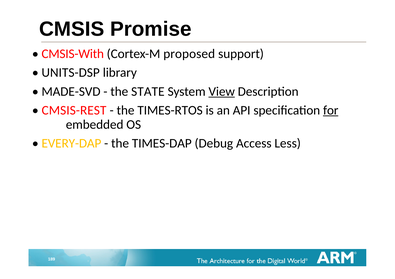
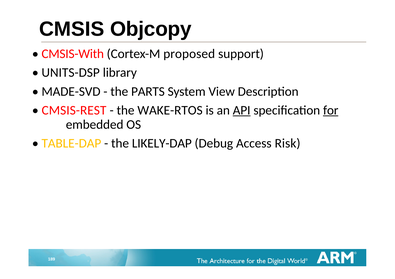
Promise: Promise -> Objcopy
STATE: STATE -> PARTS
View underline: present -> none
TIMES-RTOS: TIMES-RTOS -> WAKE-RTOS
API underline: none -> present
EVERY-DAP: EVERY-DAP -> TABLE-DAP
TIMES-DAP: TIMES-DAP -> LIKELY-DAP
Less: Less -> Risk
